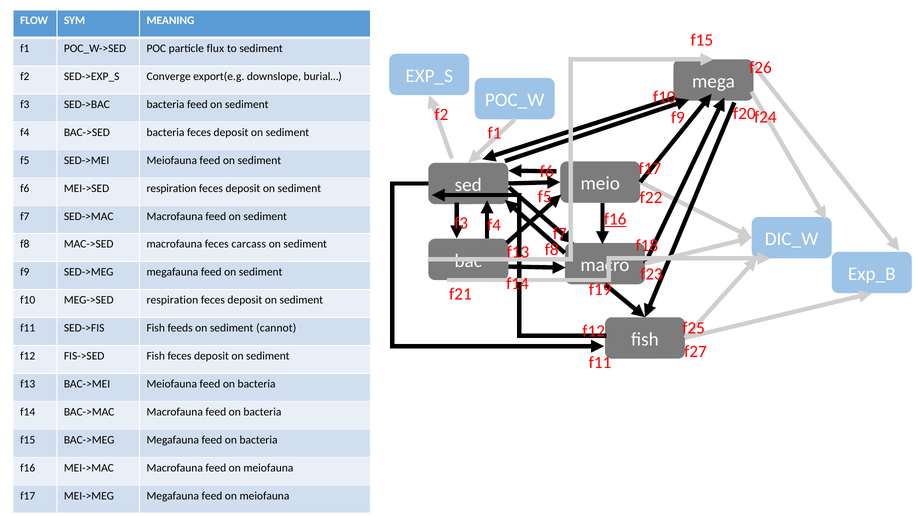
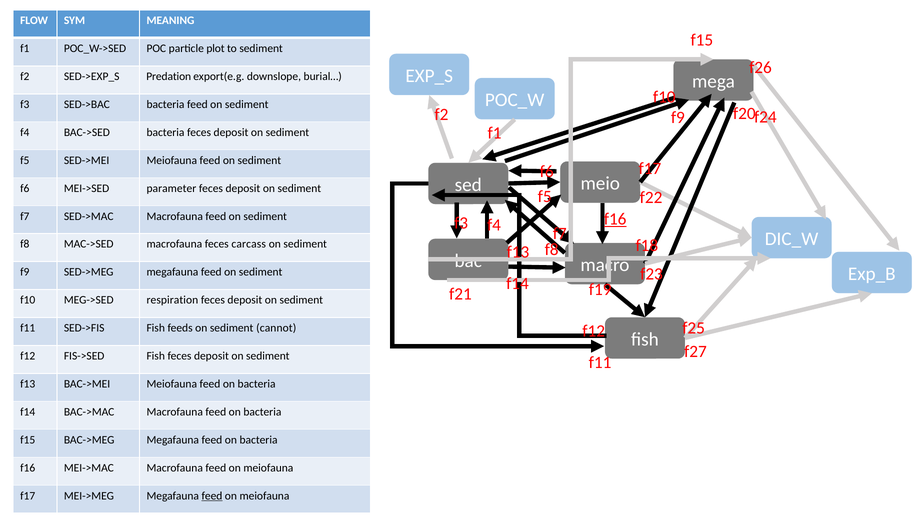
flux: flux -> plot
Converge: Converge -> Predation
MEI->SED respiration: respiration -> parameter
feed at (212, 496) underline: none -> present
